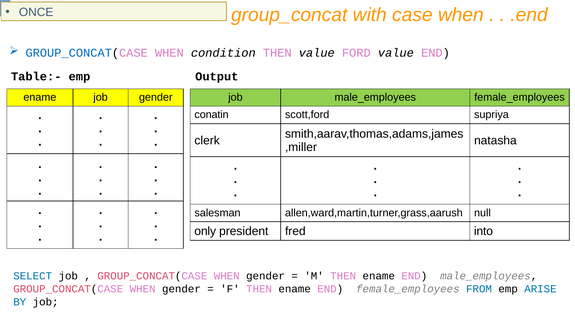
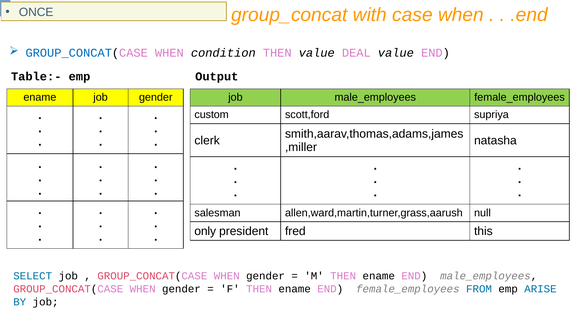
FORD: FORD -> DEAL
conatin: conatin -> custom
into: into -> this
